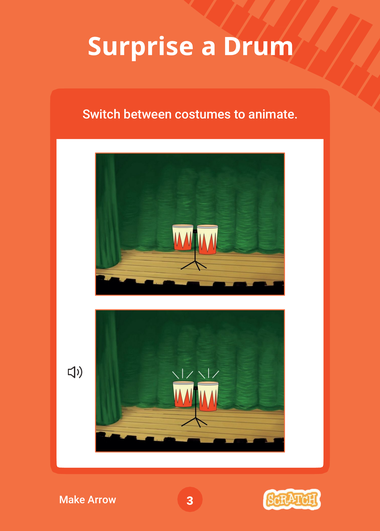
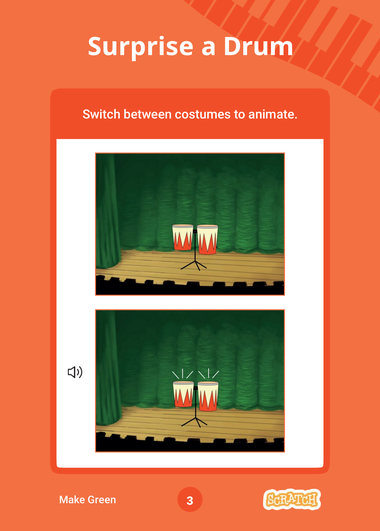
Arrow: Arrow -> Green
